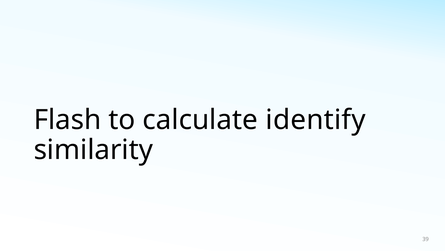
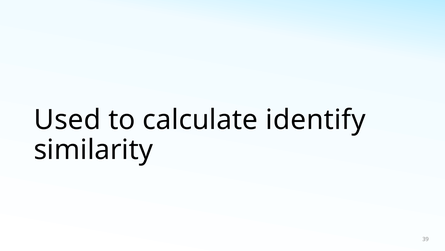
Flash: Flash -> Used
